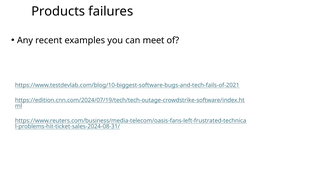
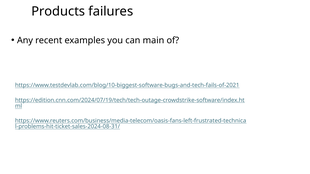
meet: meet -> main
